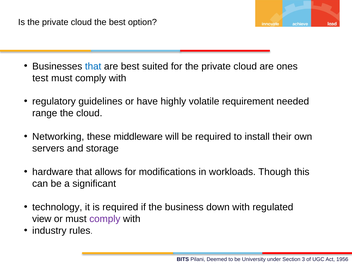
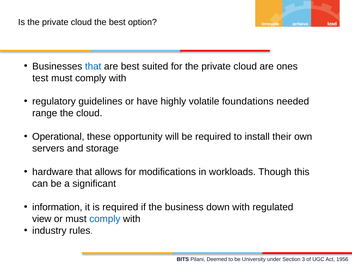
requirement: requirement -> foundations
Networking: Networking -> Operational
middleware: middleware -> opportunity
technology: technology -> information
comply at (105, 219) colour: purple -> blue
